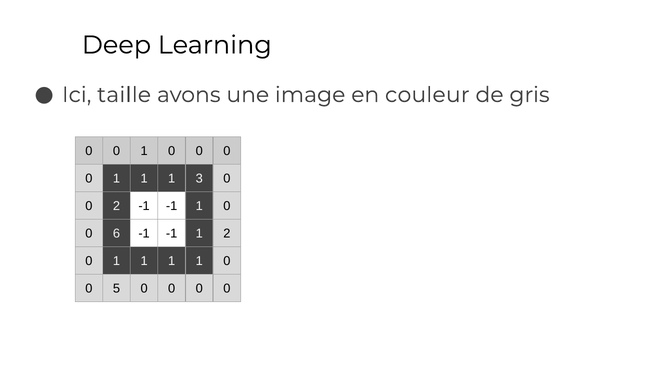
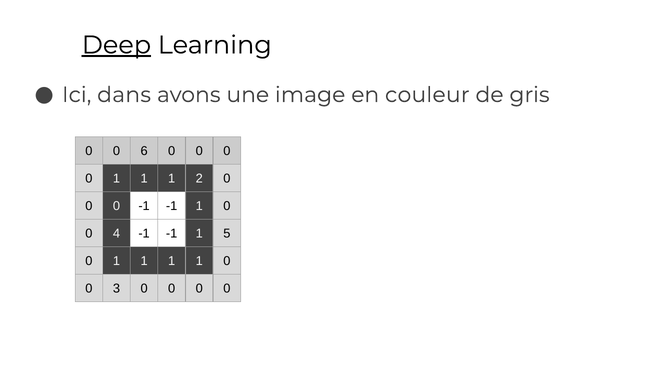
Deep underline: none -> present
taille: taille -> dans
1 at (144, 151): 1 -> 6
3: 3 -> 2
2 at (117, 206): 2 -> 0
6: 6 -> 4
1 2: 2 -> 5
5: 5 -> 3
